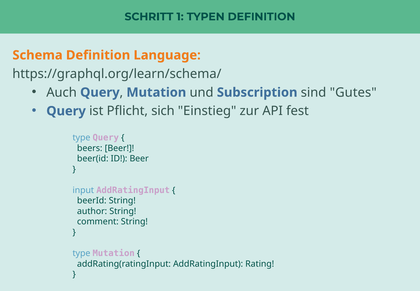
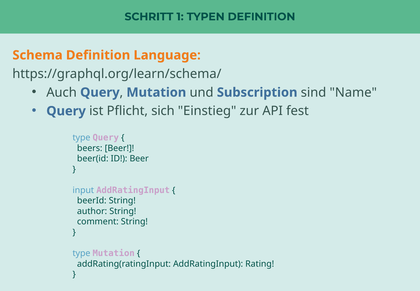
Gutes: Gutes -> Name
